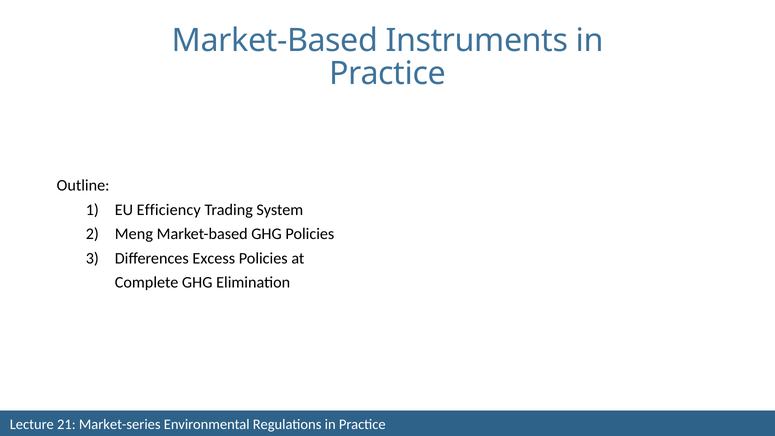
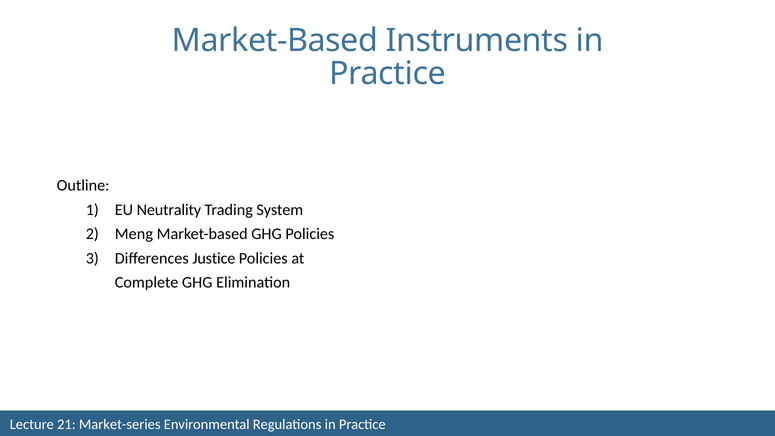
Efficiency: Efficiency -> Neutrality
Excess: Excess -> Justice
